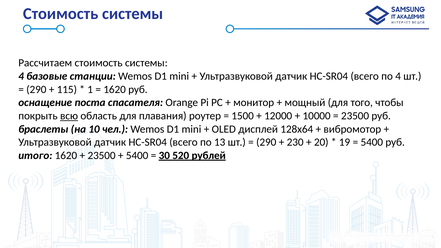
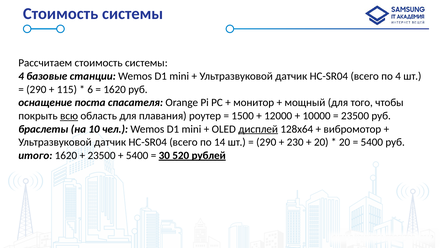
1: 1 -> 6
дисплей underline: none -> present
13: 13 -> 14
19 at (345, 142): 19 -> 20
